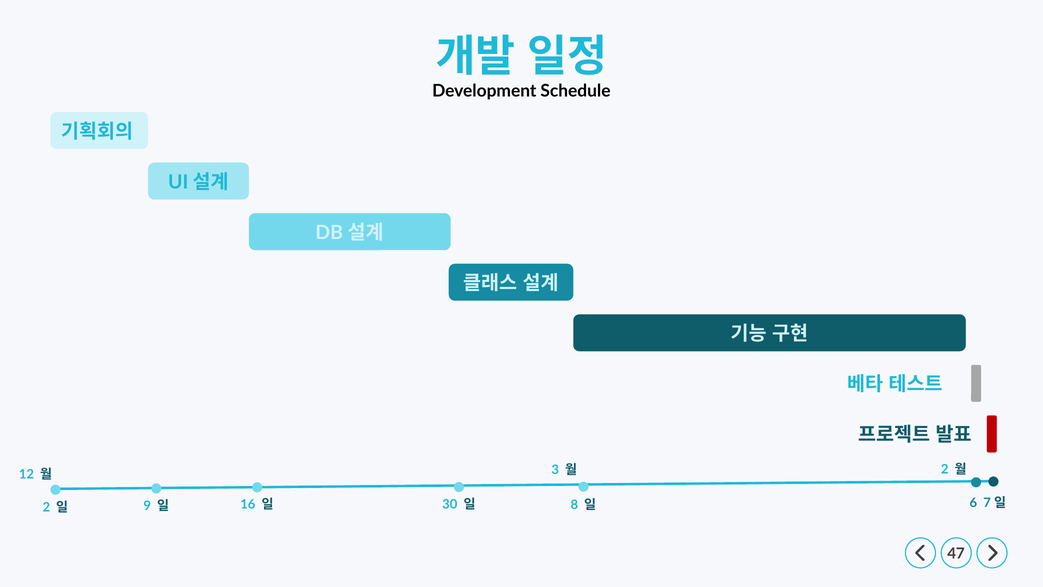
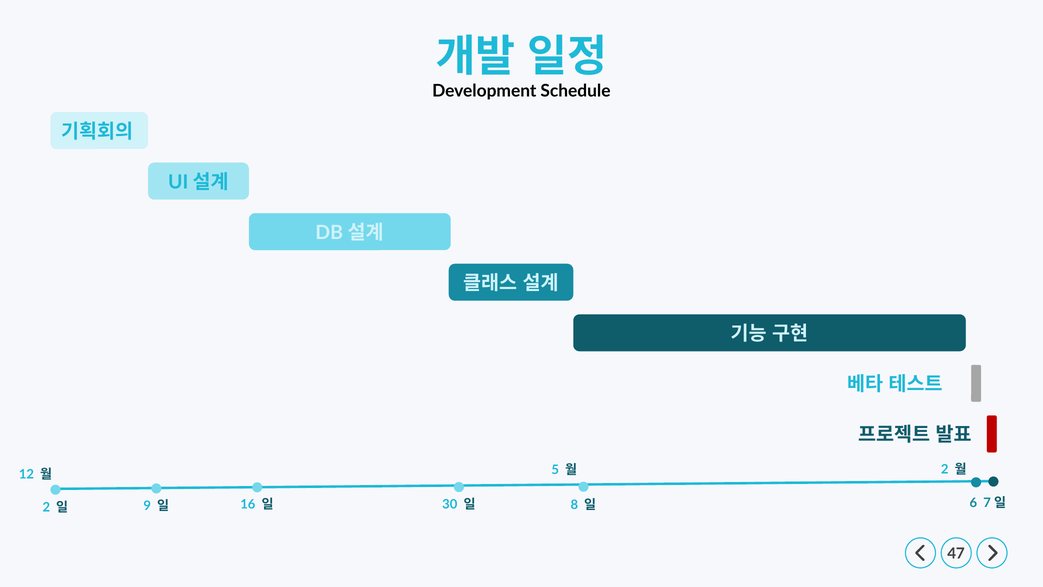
3: 3 -> 5
